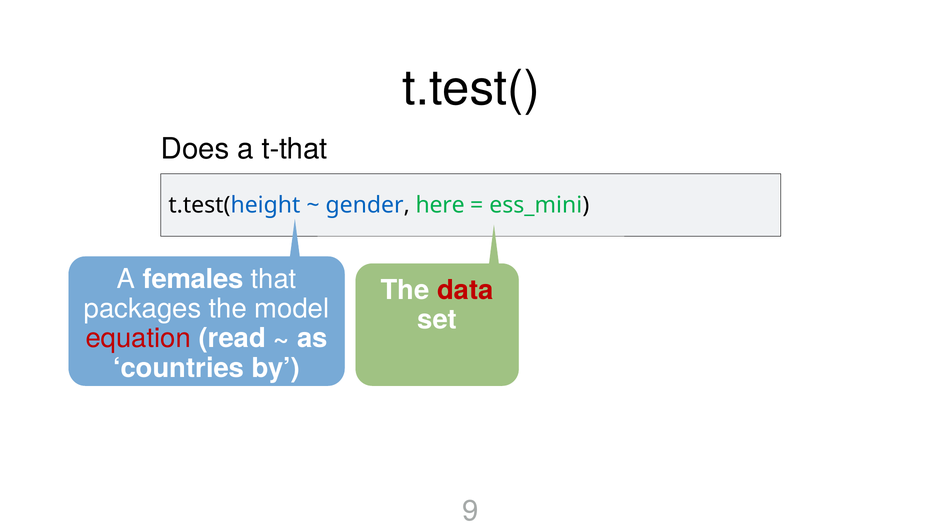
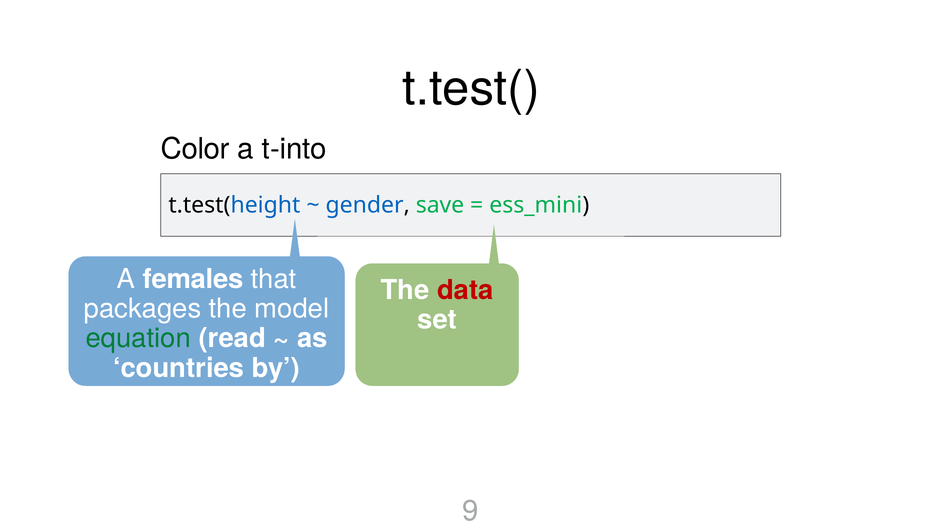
Does: Does -> Color
t-that: t-that -> t-into
here: here -> save
equation colour: red -> green
